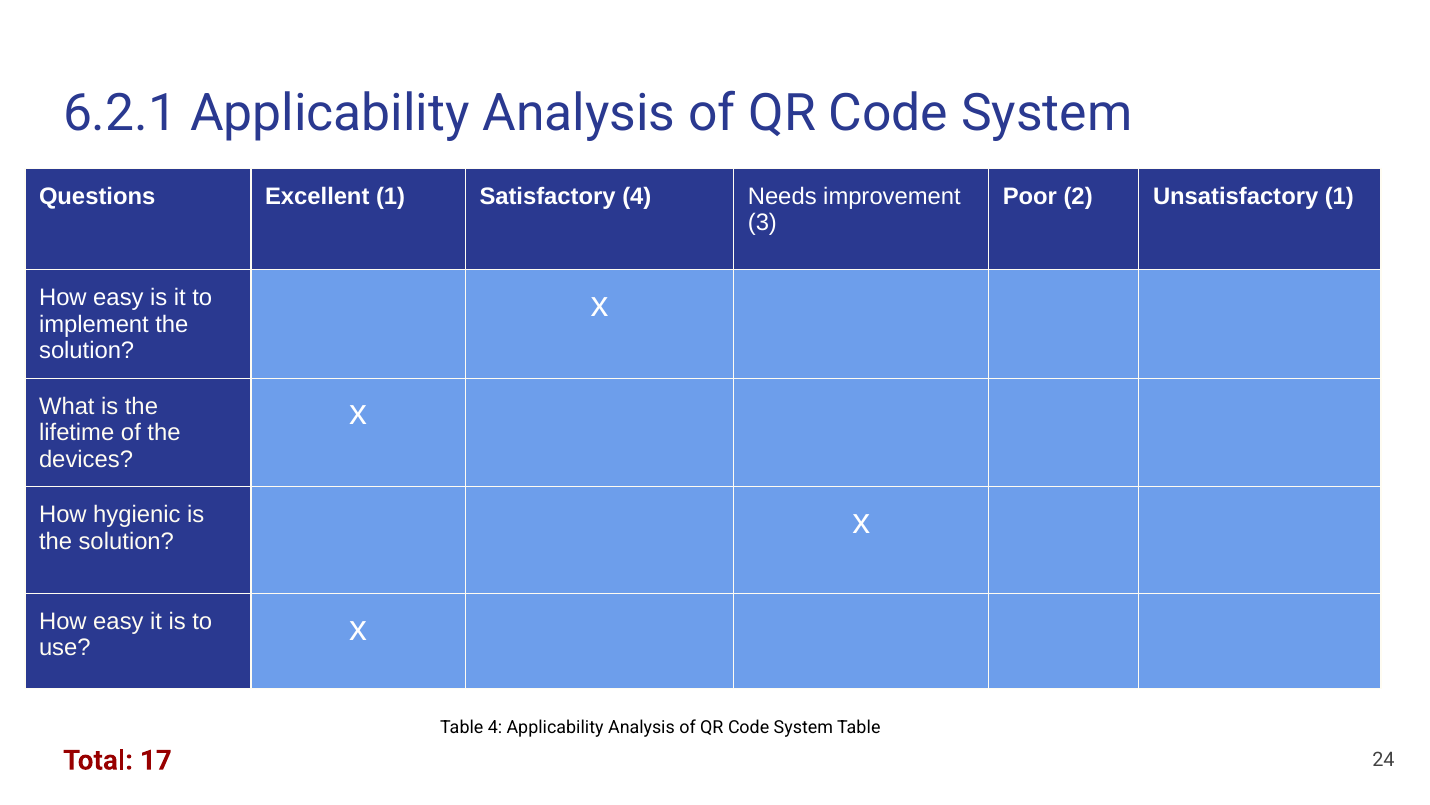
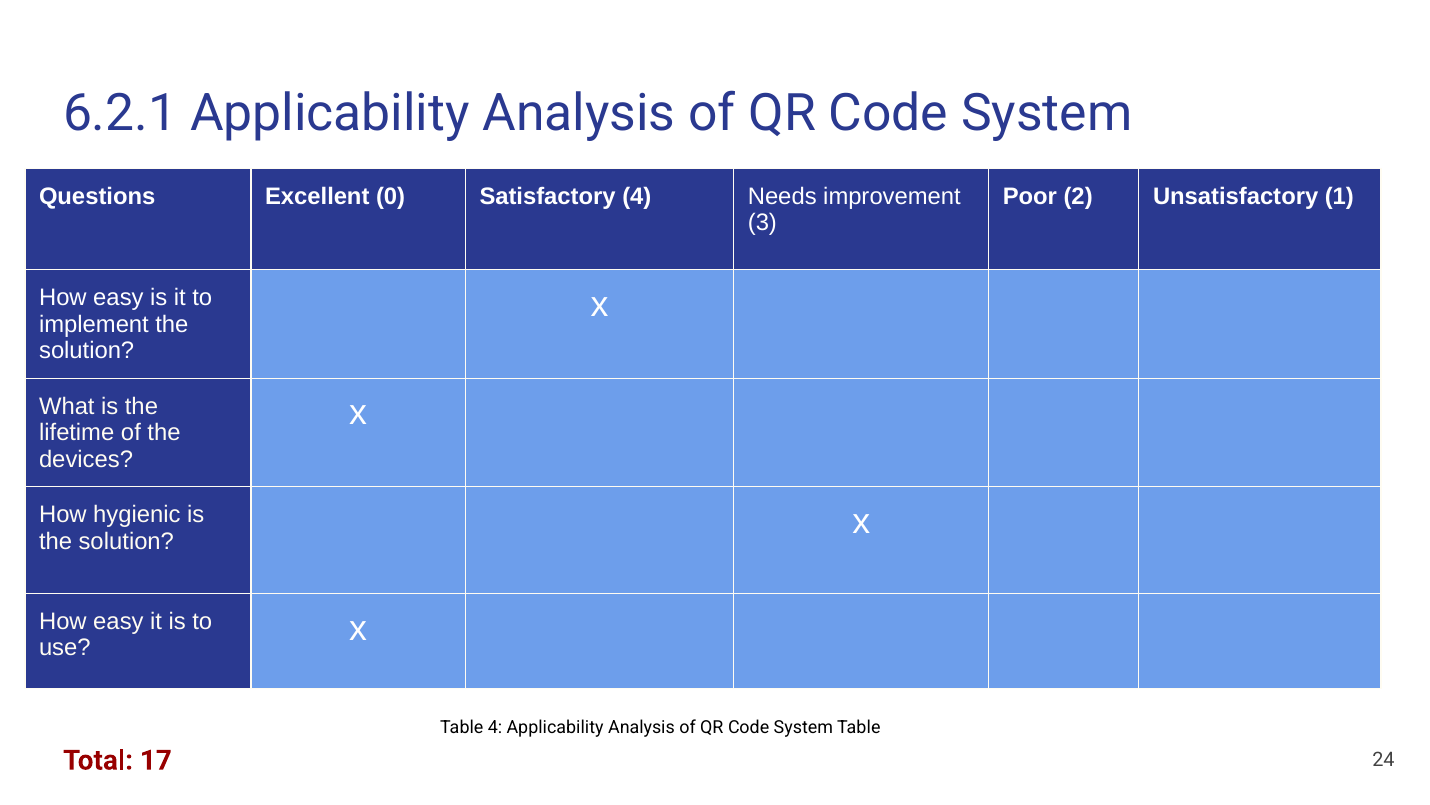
Excellent 1: 1 -> 0
